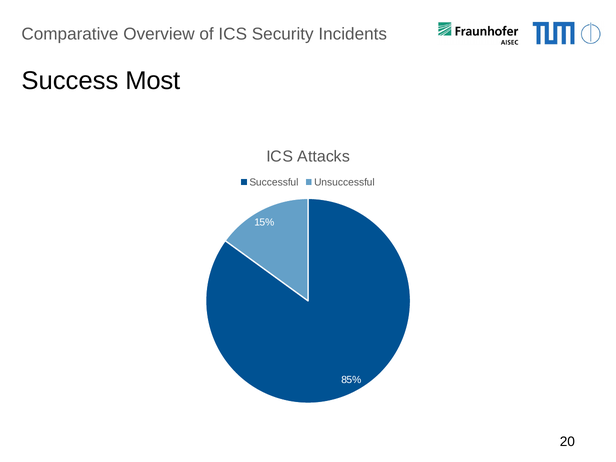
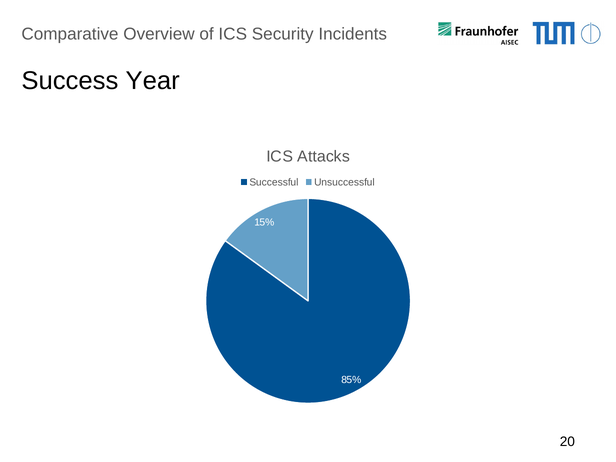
Most: Most -> Year
